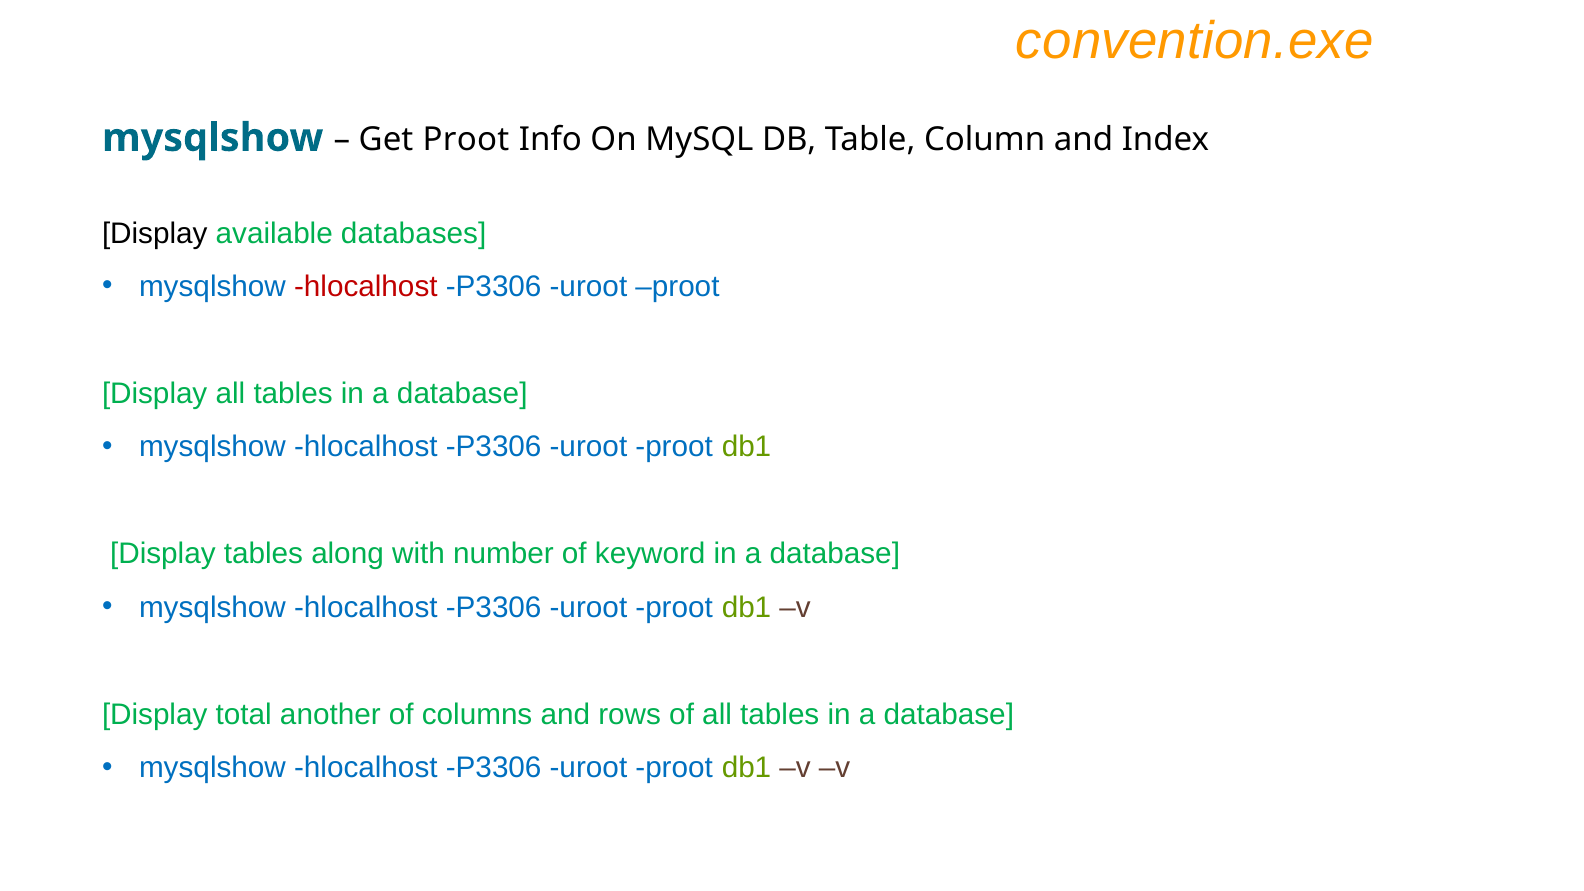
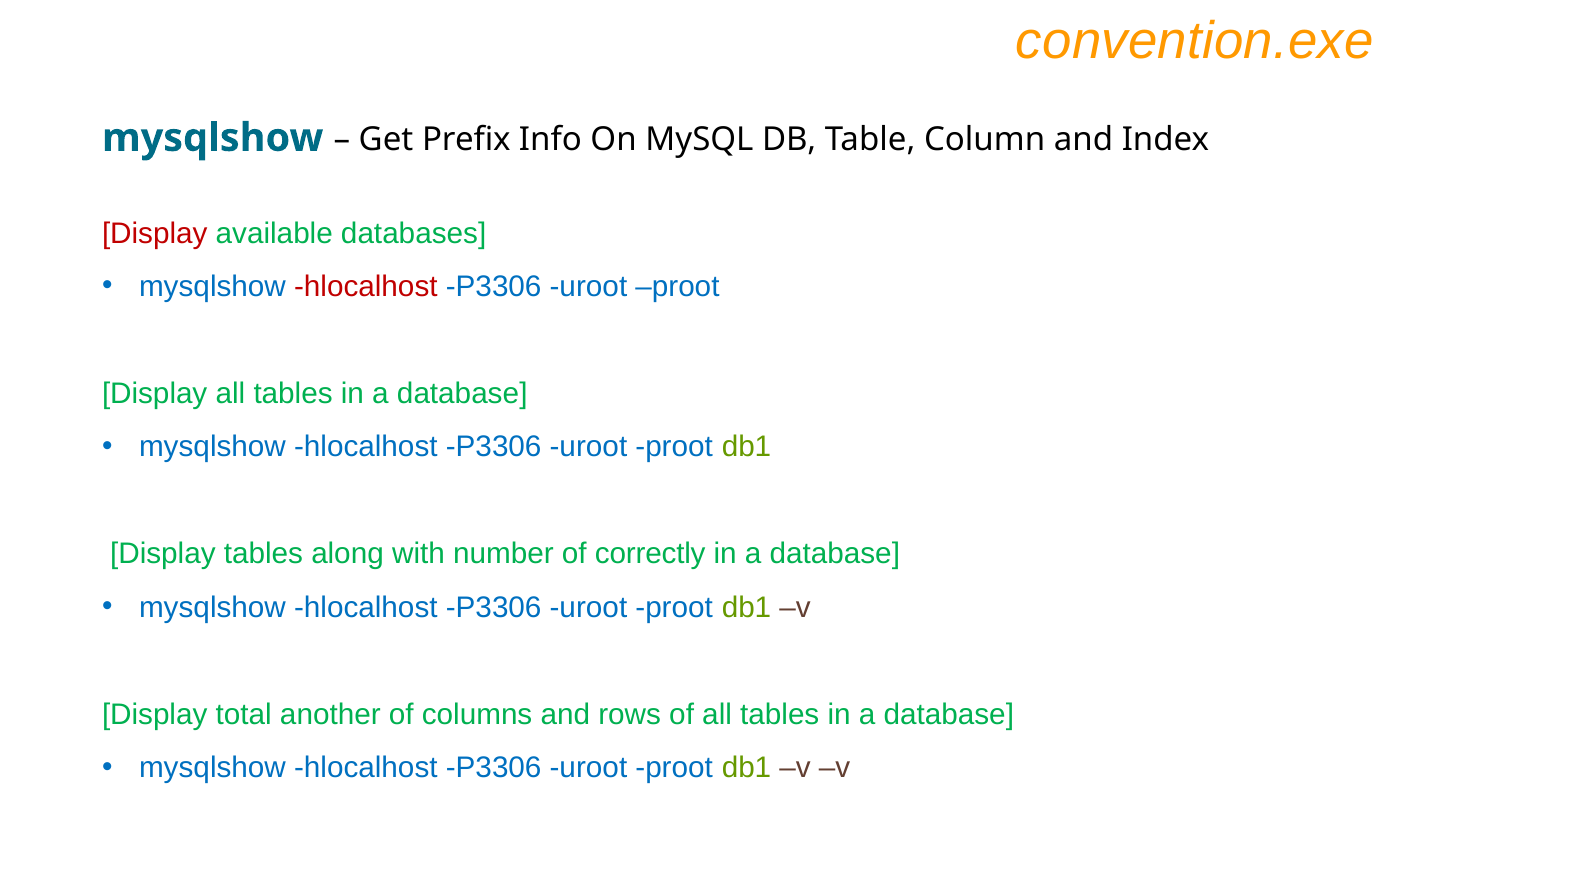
Get Proot: Proot -> Prefix
Display at (155, 233) colour: black -> red
keyword: keyword -> correctly
